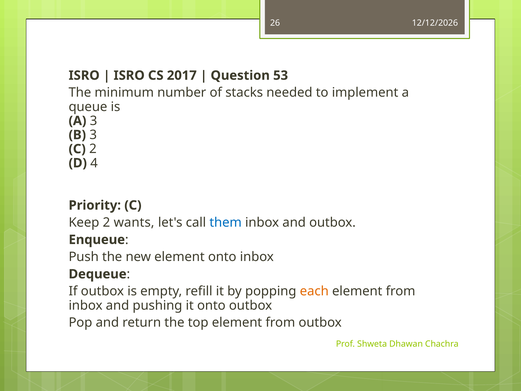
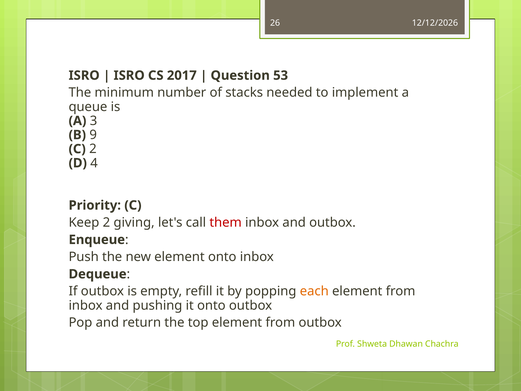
B 3: 3 -> 9
wants: wants -> giving
them colour: blue -> red
